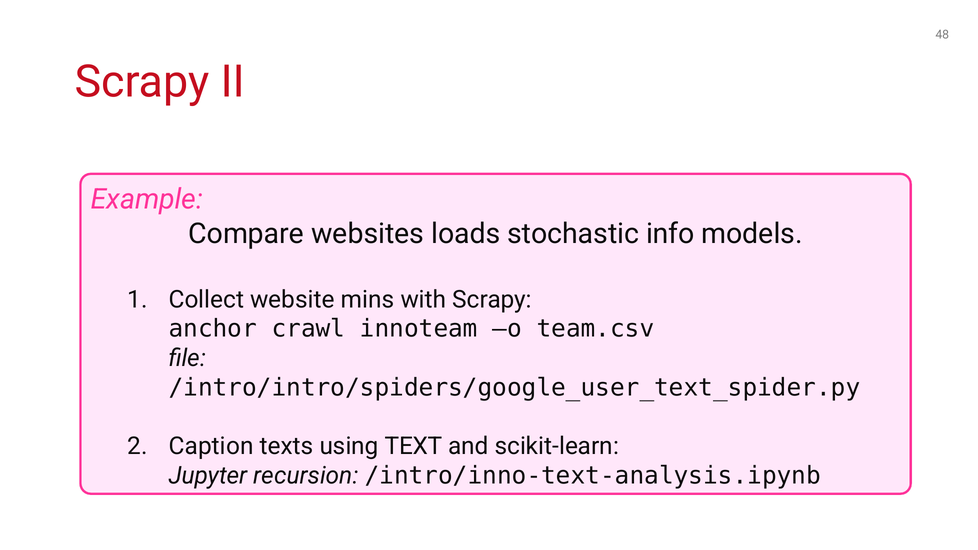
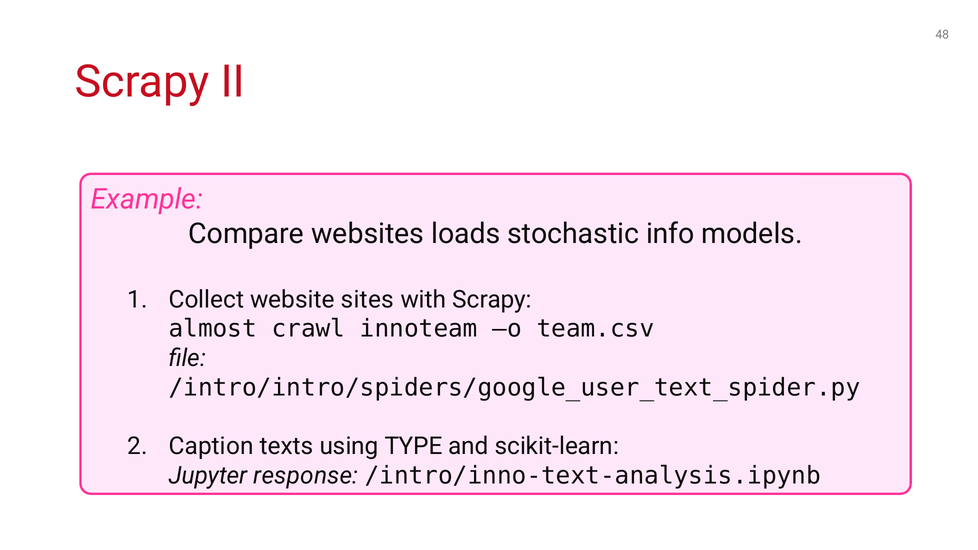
mins: mins -> sites
anchor: anchor -> almost
TEXT: TEXT -> TYPE
recursion: recursion -> response
